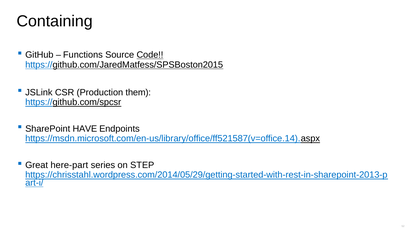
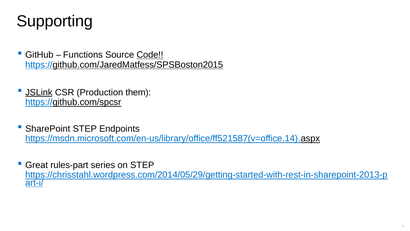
Containing: Containing -> Supporting
JSLink underline: none -> present
SharePoint HAVE: HAVE -> STEP
here-part: here-part -> rules-part
